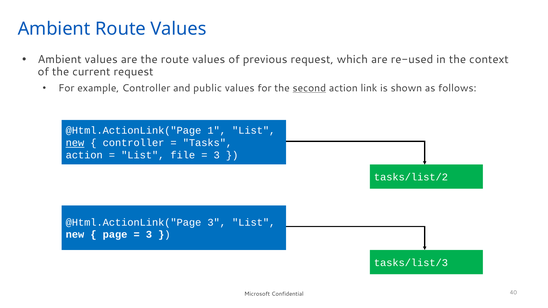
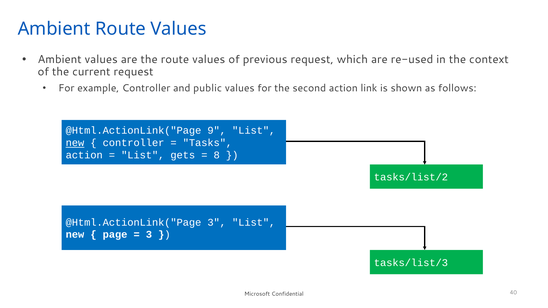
second underline: present -> none
1: 1 -> 9
file: file -> gets
3 at (217, 155): 3 -> 8
